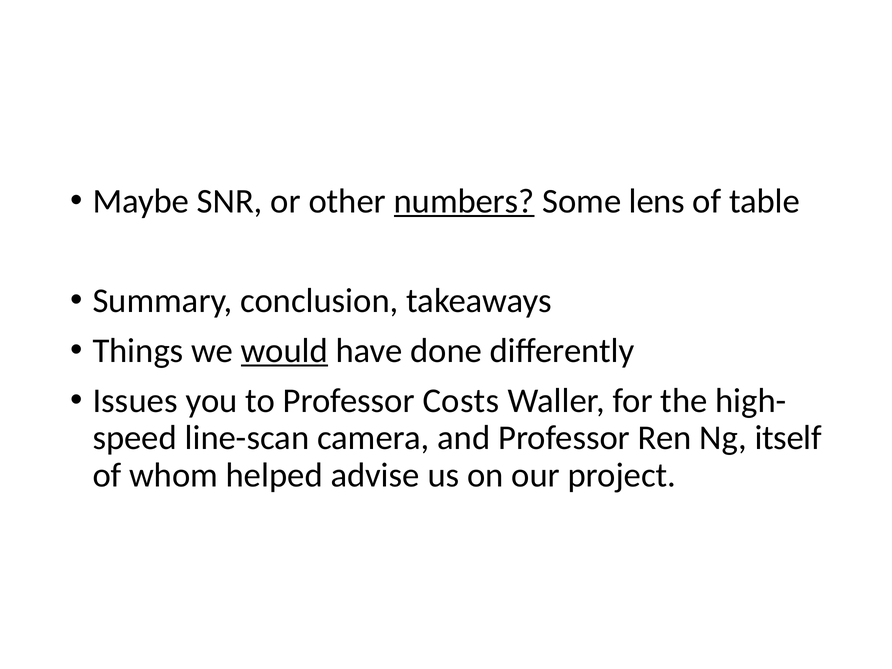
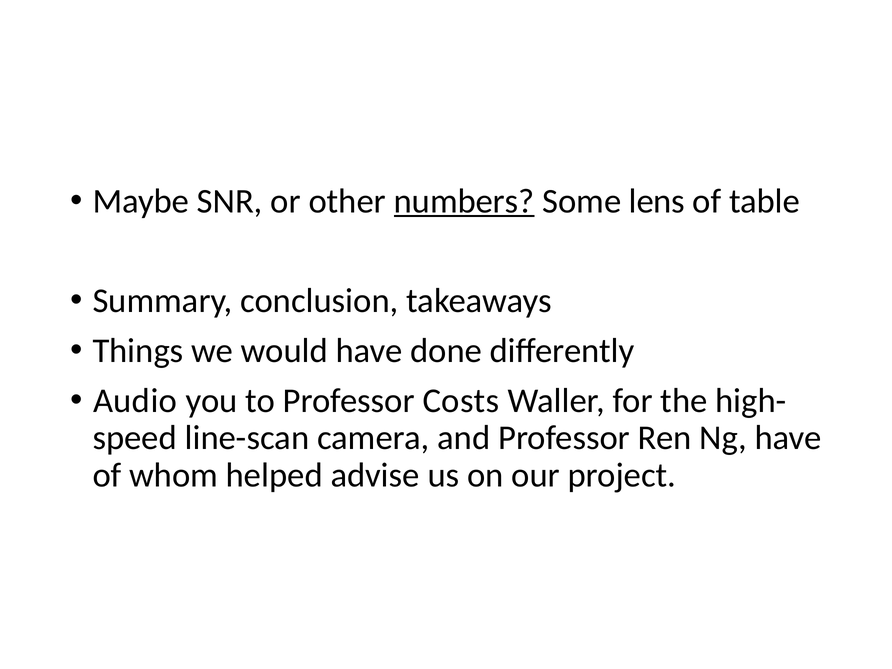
would underline: present -> none
Issues: Issues -> Audio
Ng itself: itself -> have
